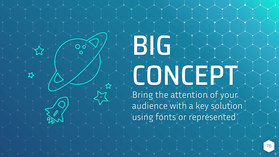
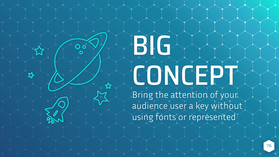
with: with -> user
solution: solution -> without
